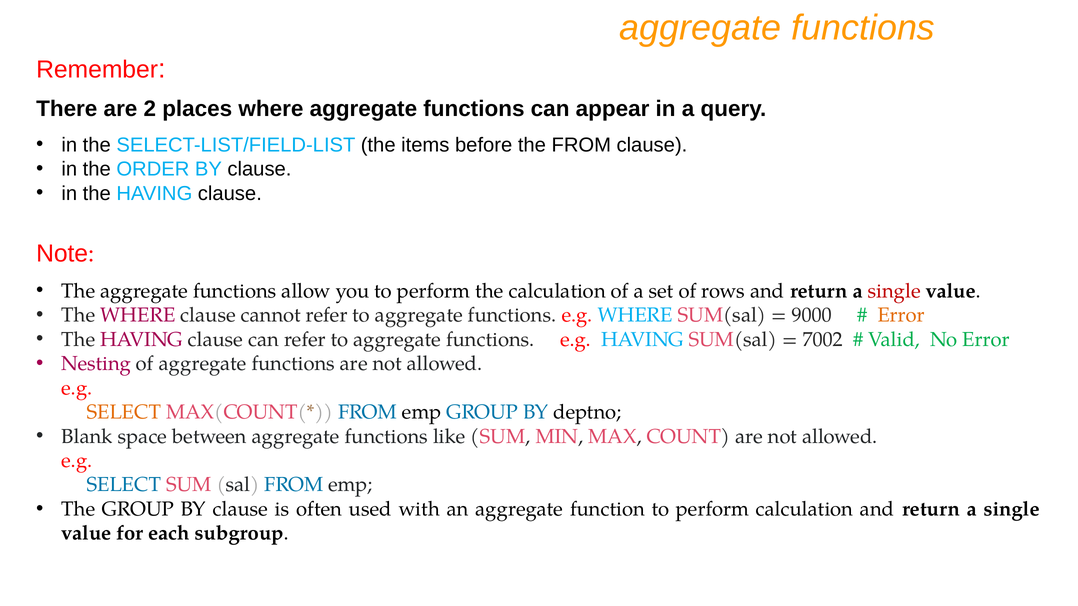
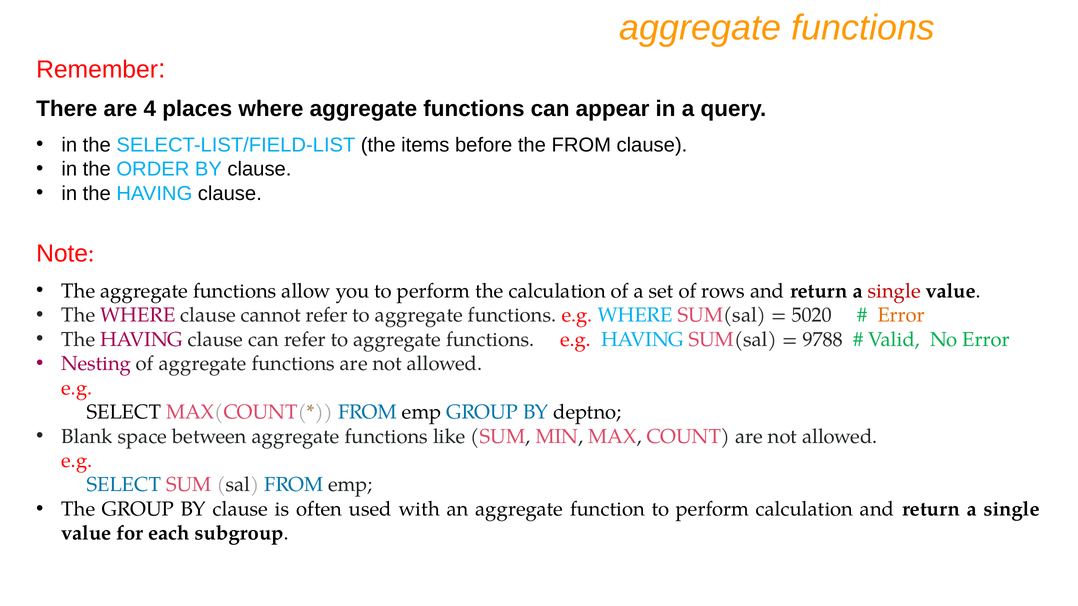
2: 2 -> 4
9000: 9000 -> 5020
7002: 7002 -> 9788
SELECT at (124, 412) colour: orange -> black
